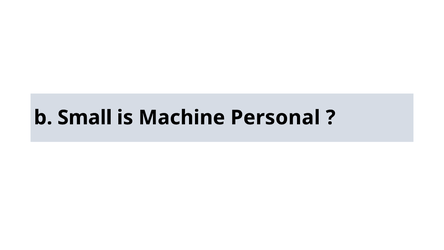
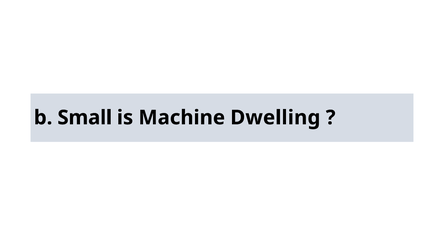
Personal: Personal -> Dwelling
